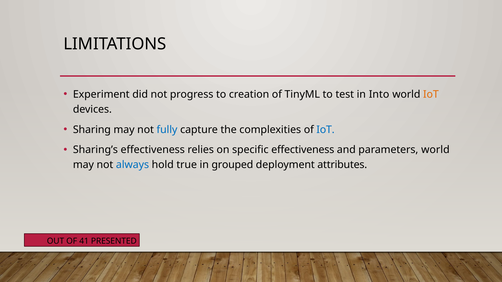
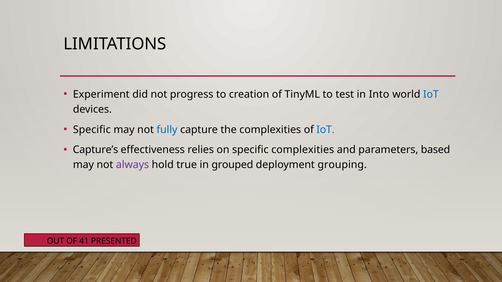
IoT at (431, 94) colour: orange -> blue
Sharing at (92, 130): Sharing -> Specific
Sharing’s: Sharing’s -> Capture’s
specific effectiveness: effectiveness -> complexities
parameters world: world -> based
always colour: blue -> purple
attributes: attributes -> grouping
